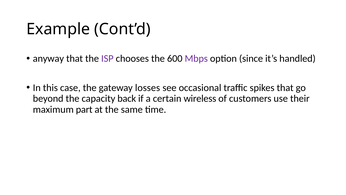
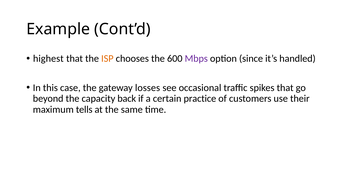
anyway: anyway -> highest
ISP colour: purple -> orange
wireless: wireless -> practice
part: part -> tells
